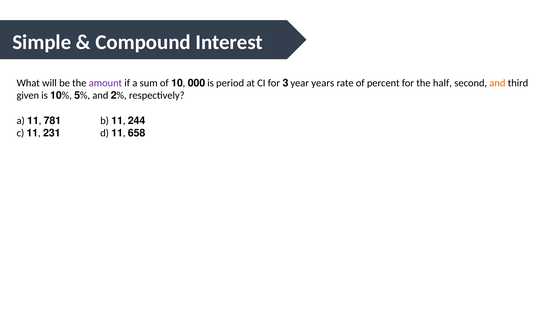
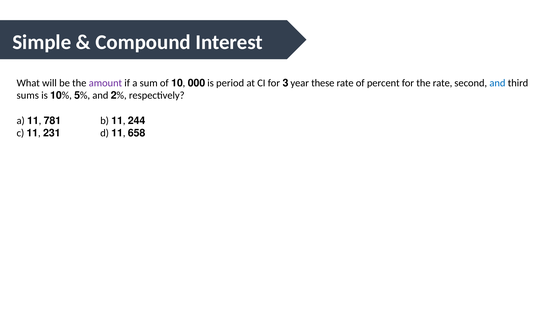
years: years -> these
the half: half -> rate
and at (497, 83) colour: orange -> blue
given: given -> sums
